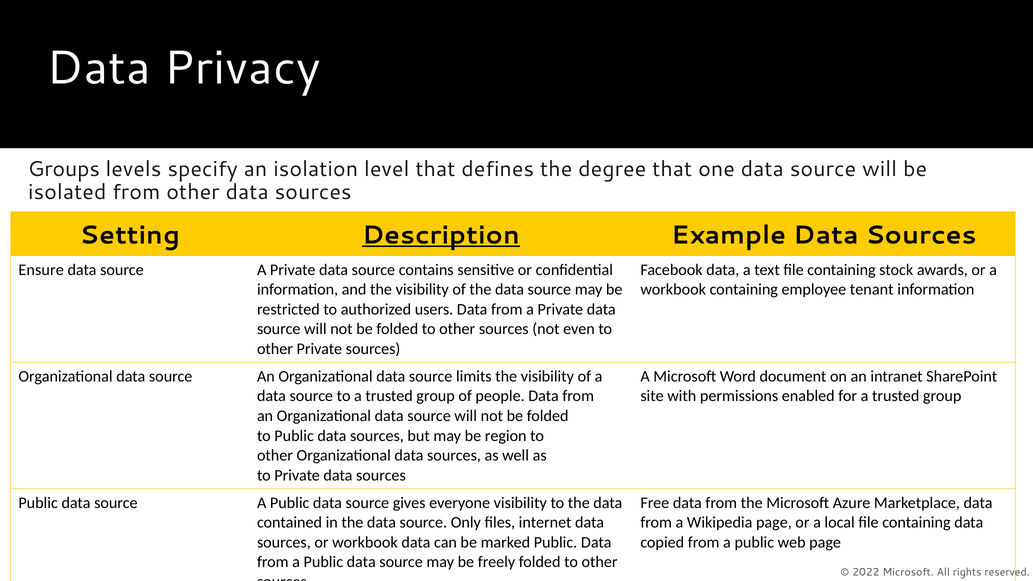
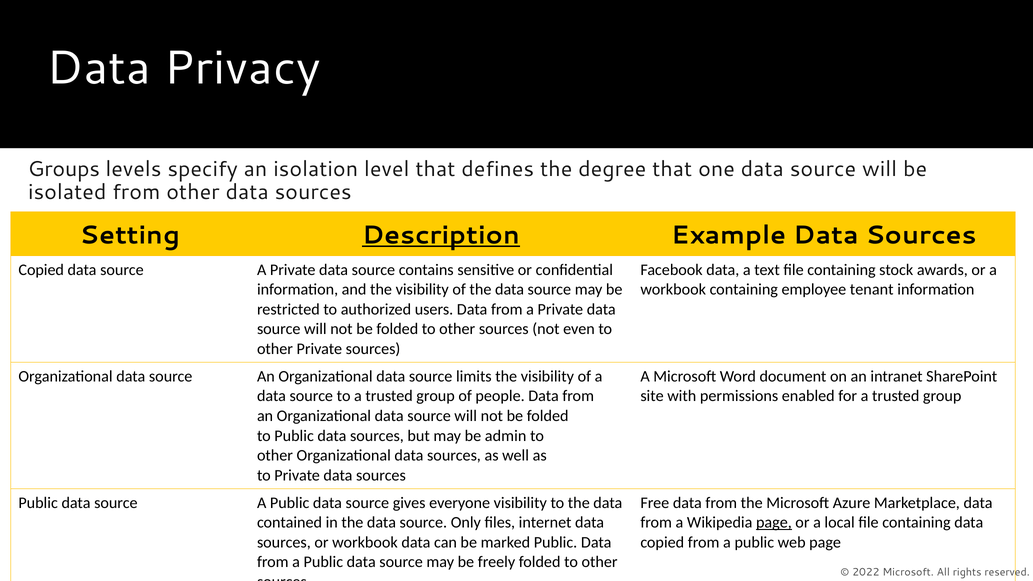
Ensure at (41, 270): Ensure -> Copied
region: region -> admin
page at (774, 523) underline: none -> present
